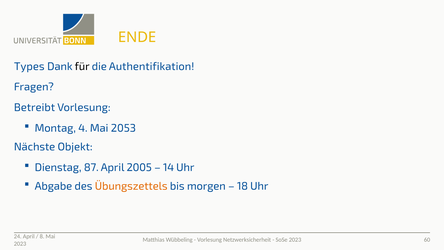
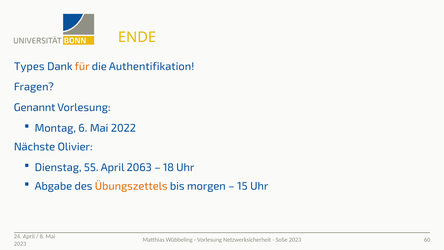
für colour: black -> orange
Betreibt: Betreibt -> Genannt
4: 4 -> 6
2053: 2053 -> 2022
Objekt: Objekt -> Olivier
87: 87 -> 55
2005: 2005 -> 2063
14: 14 -> 18
18: 18 -> 15
